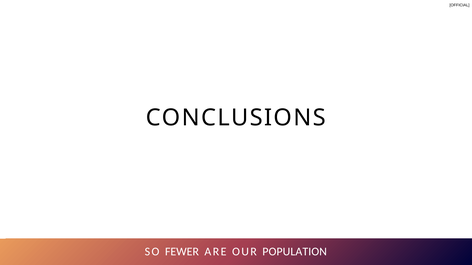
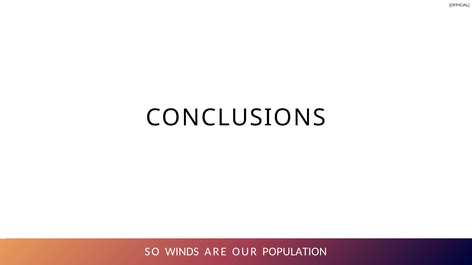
FEWER: FEWER -> WINDS
